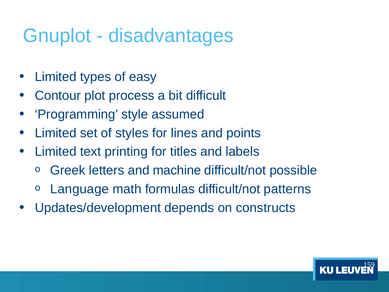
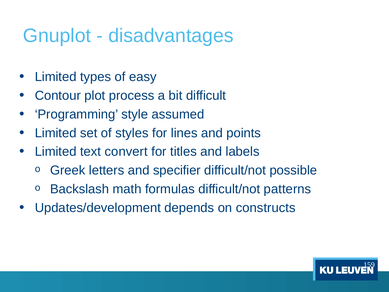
printing: printing -> convert
machine: machine -> specifier
Language: Language -> Backslash
